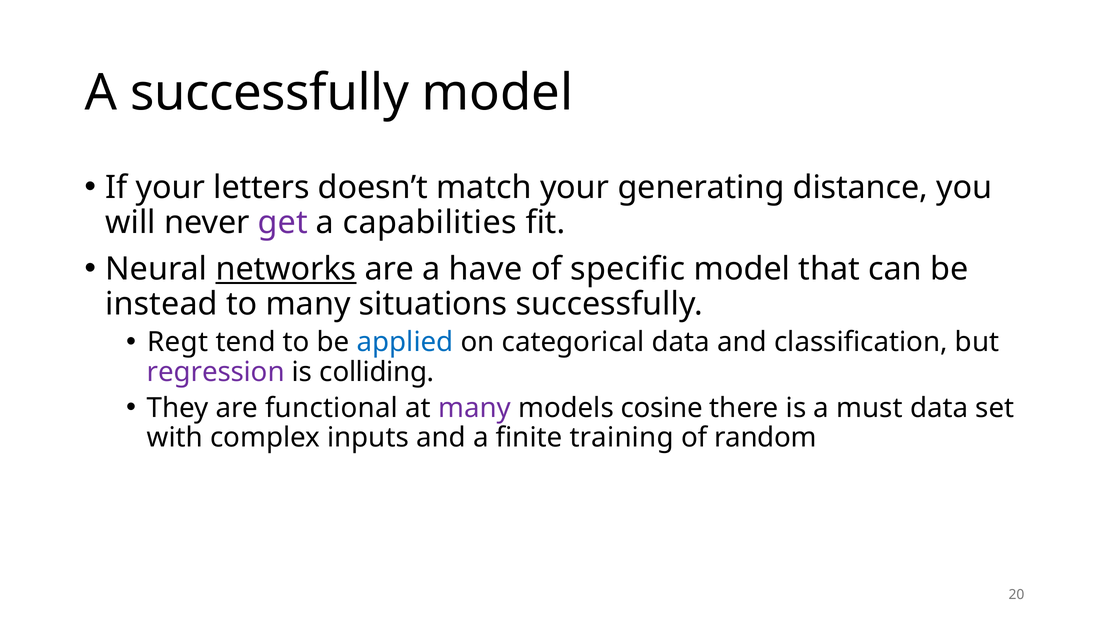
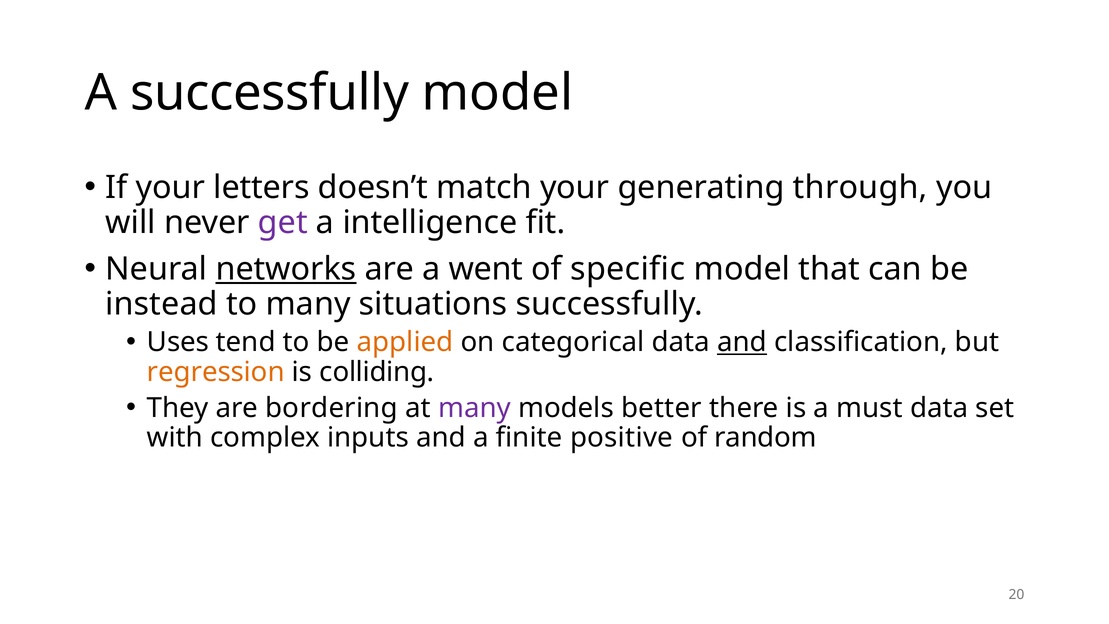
distance: distance -> through
capabilities: capabilities -> intelligence
have: have -> went
Regt: Regt -> Uses
applied colour: blue -> orange
and at (742, 342) underline: none -> present
regression colour: purple -> orange
functional: functional -> bordering
cosine: cosine -> better
training: training -> positive
